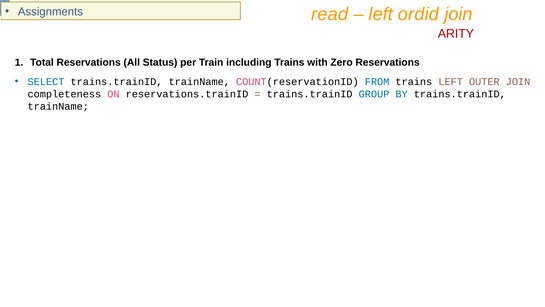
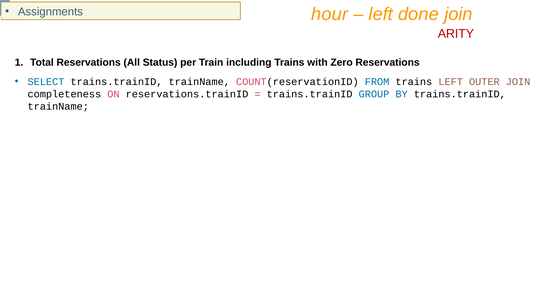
read: read -> hour
ordid: ordid -> done
